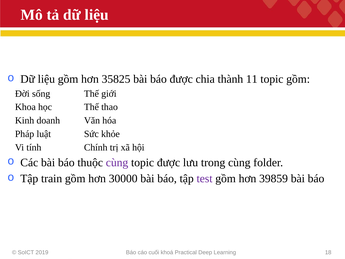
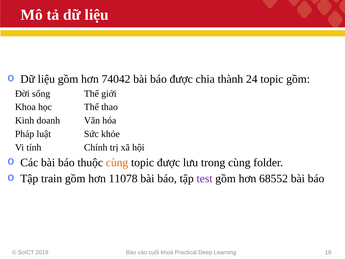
35825: 35825 -> 74042
11: 11 -> 24
cùng at (117, 162) colour: purple -> orange
30000: 30000 -> 11078
39859: 39859 -> 68552
